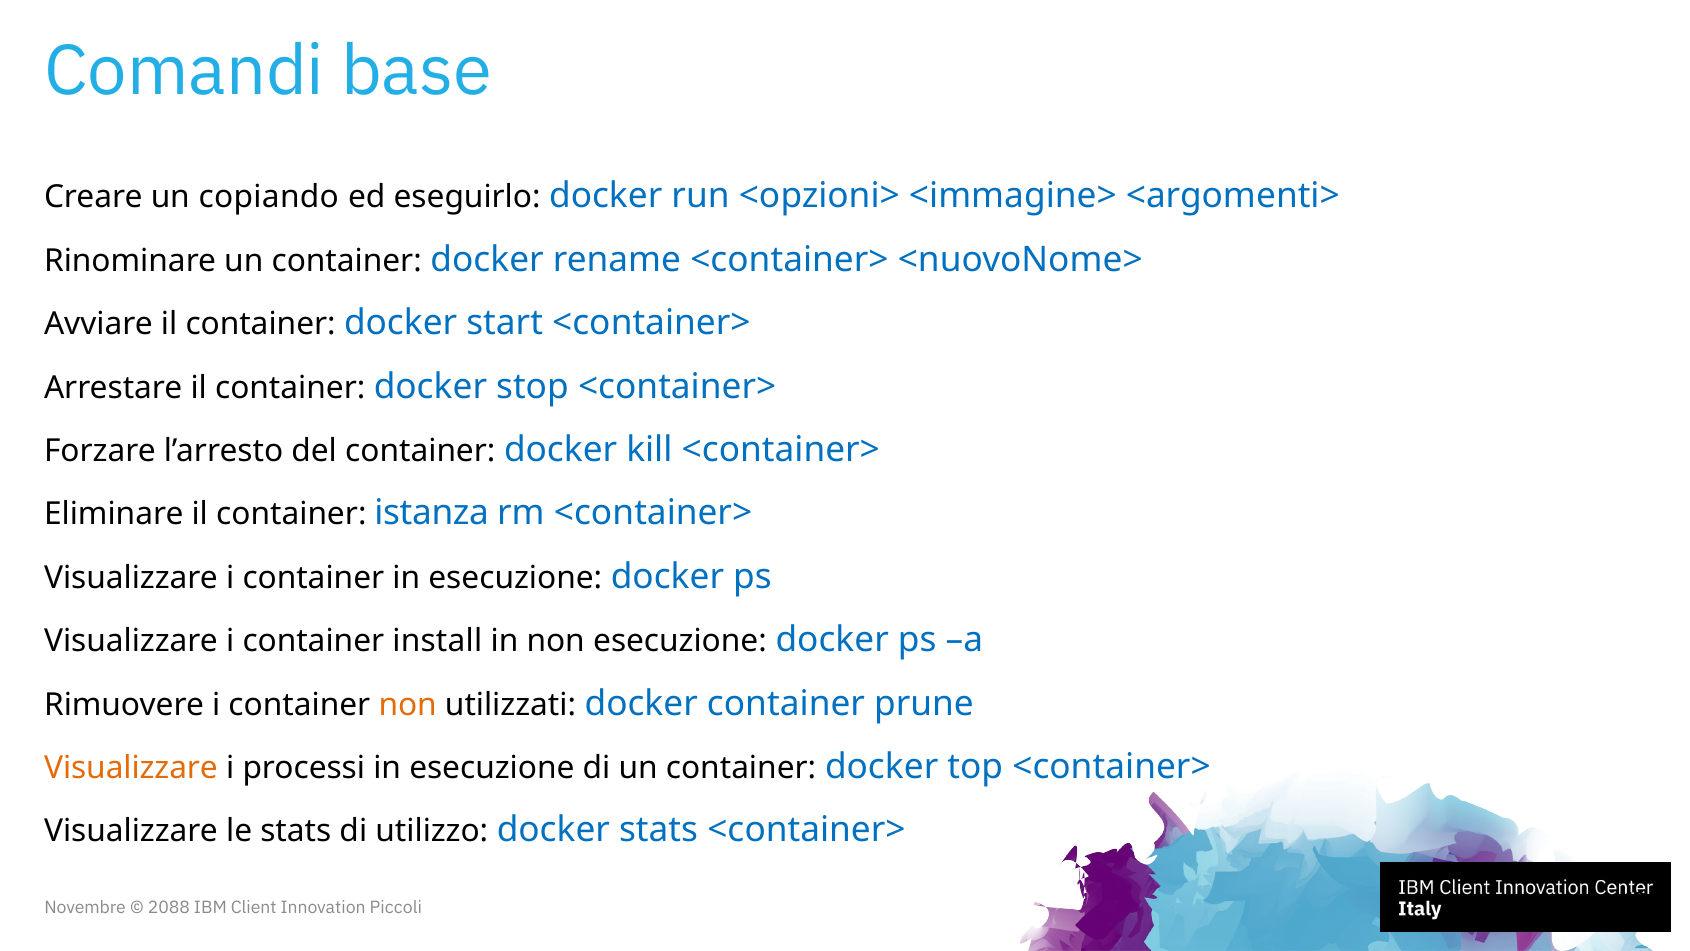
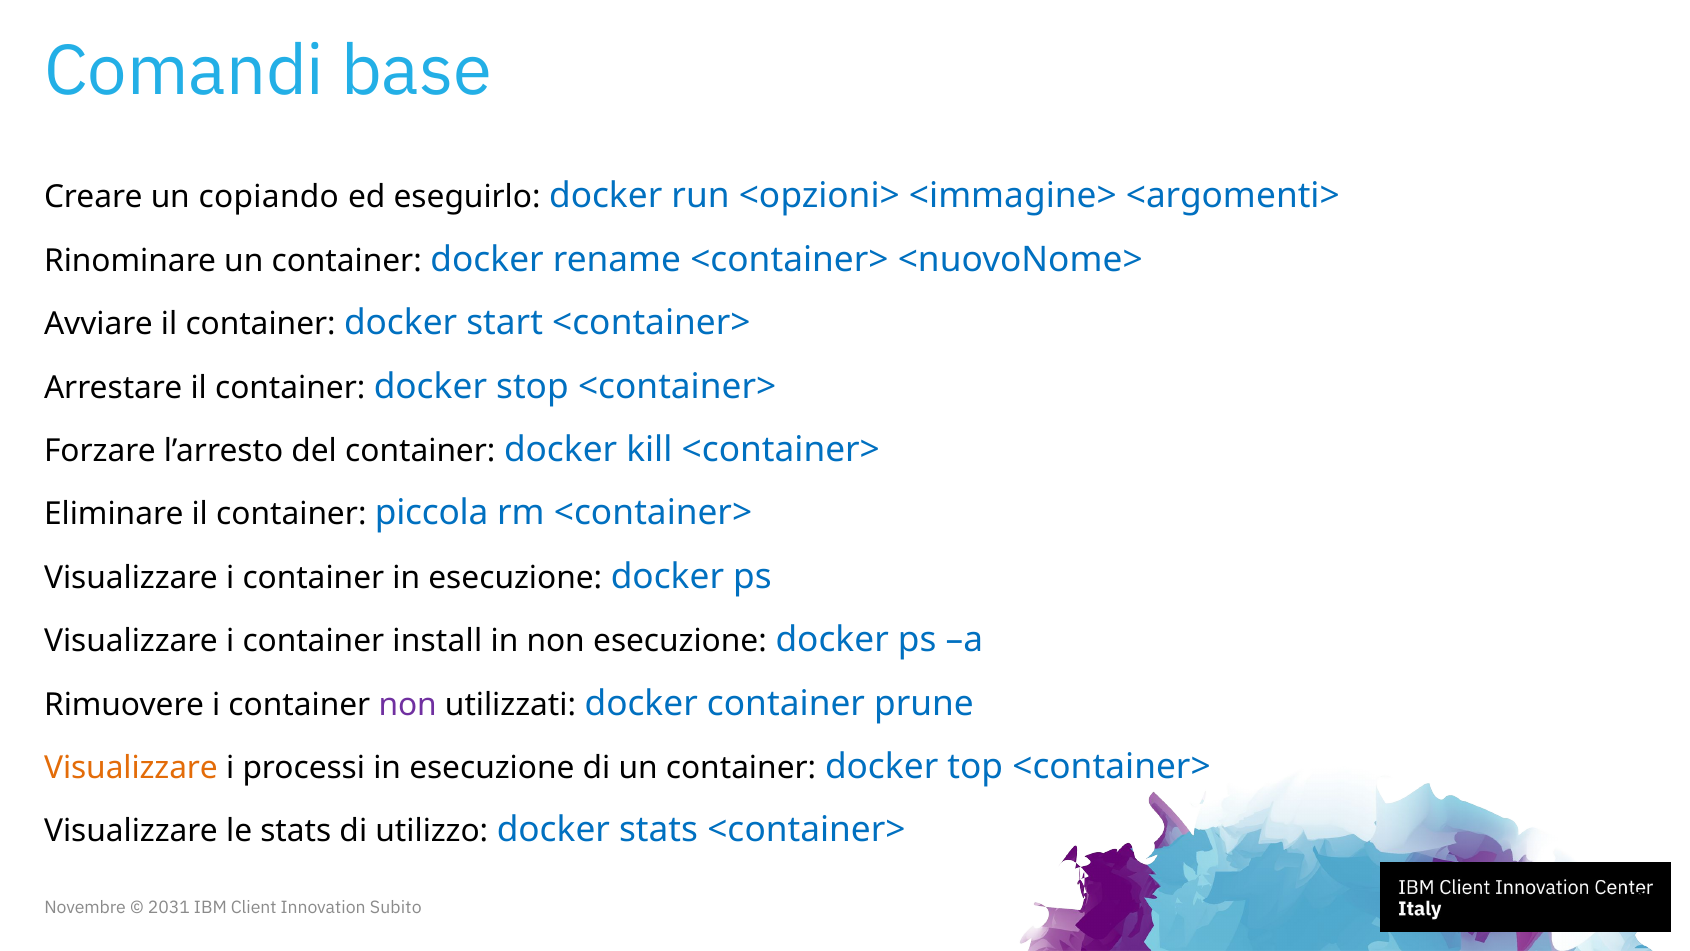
istanza: istanza -> piccola
non at (408, 704) colour: orange -> purple
2088: 2088 -> 2031
Piccoli: Piccoli -> Subito
